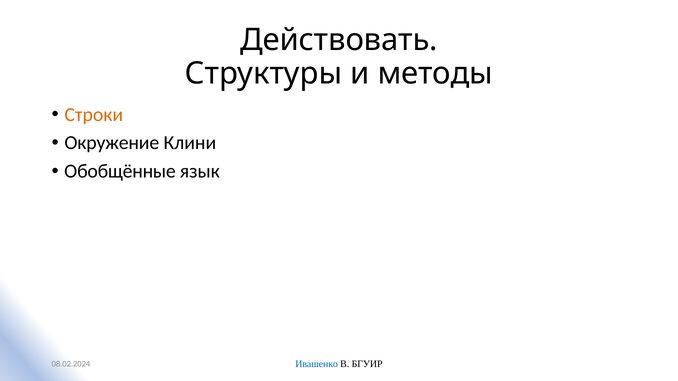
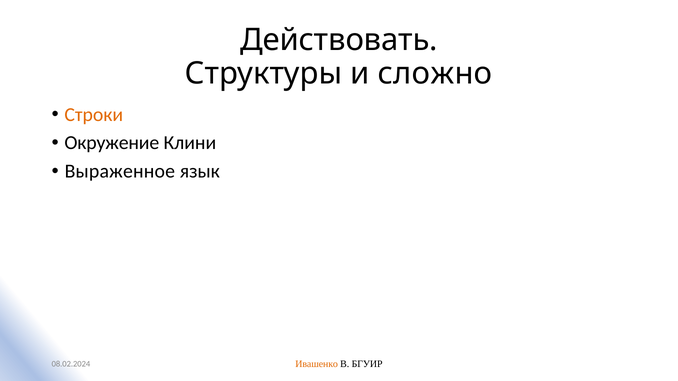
методы: методы -> сложно
Обобщённые: Обобщённые -> Выраженное
Ивашенко colour: blue -> orange
